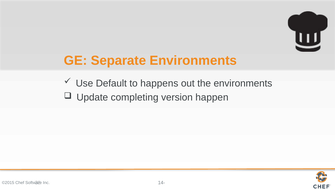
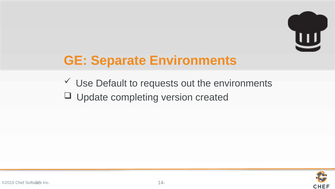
happens: happens -> requests
happen: happen -> created
